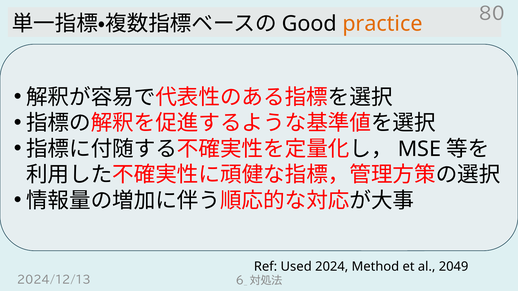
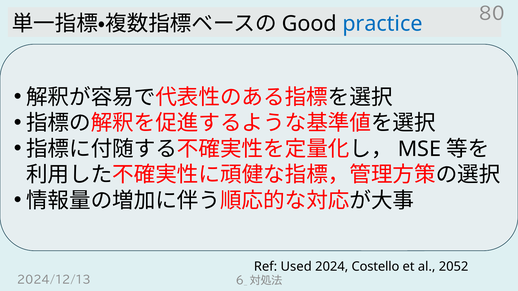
practice colour: orange -> blue
Method: Method -> Costello
2049: 2049 -> 2052
